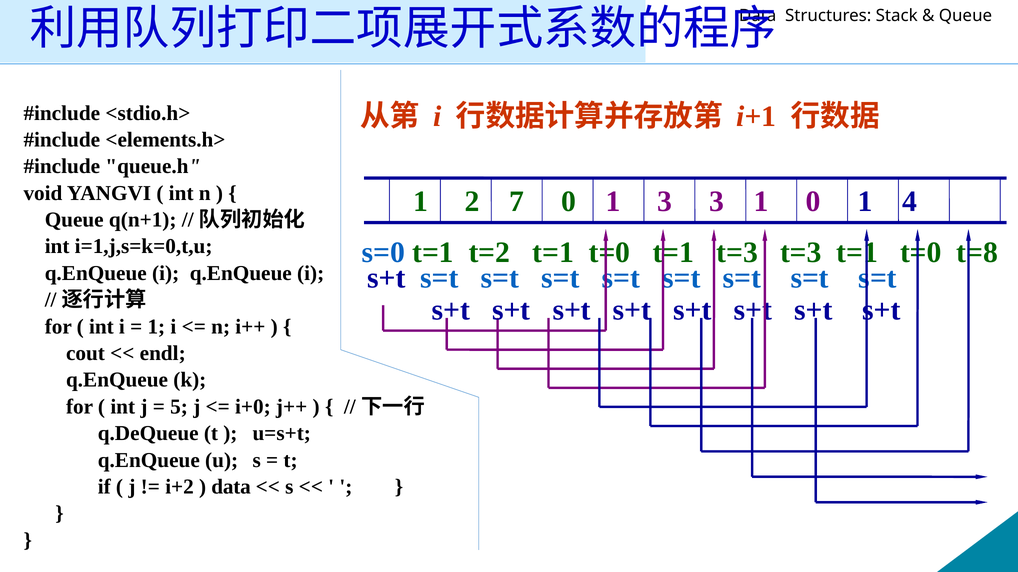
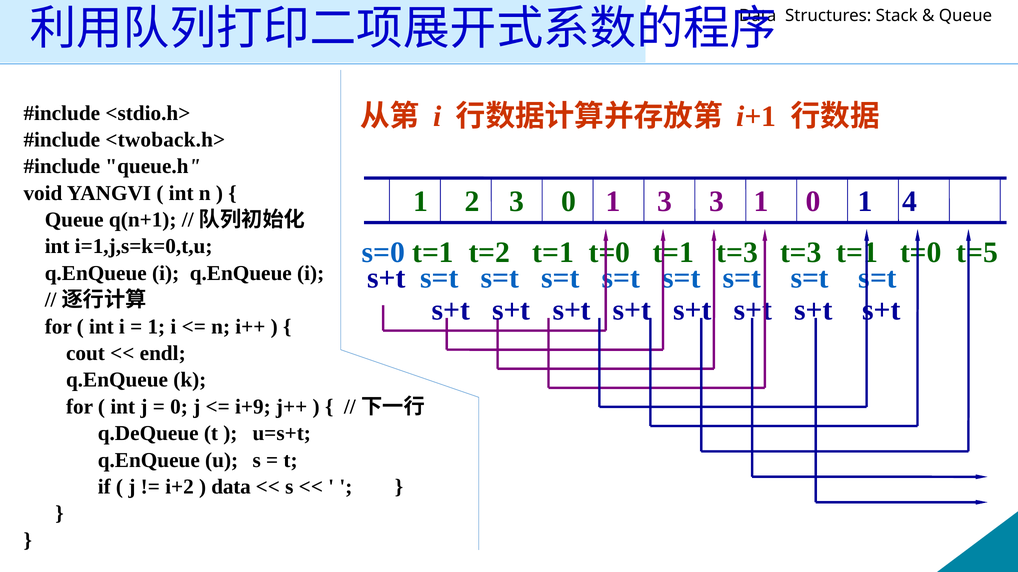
<elements.h>: <elements.h> -> <twoback.h>
2 7: 7 -> 3
t=8: t=8 -> t=5
5 at (179, 407): 5 -> 0
i+0: i+0 -> i+9
